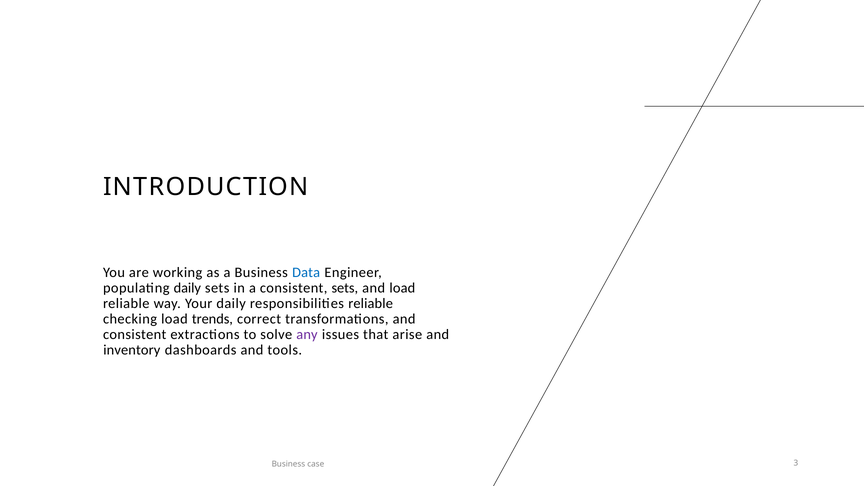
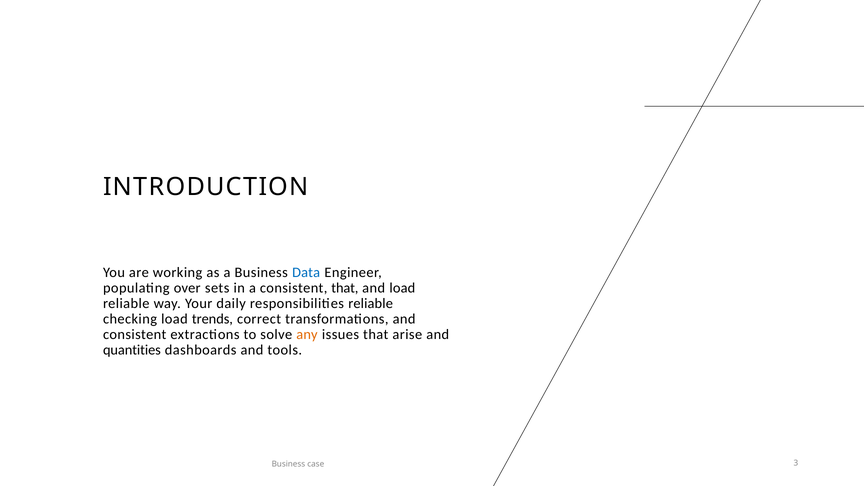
populating daily: daily -> over
consistent sets: sets -> that
any colour: purple -> orange
inventory: inventory -> quantities
